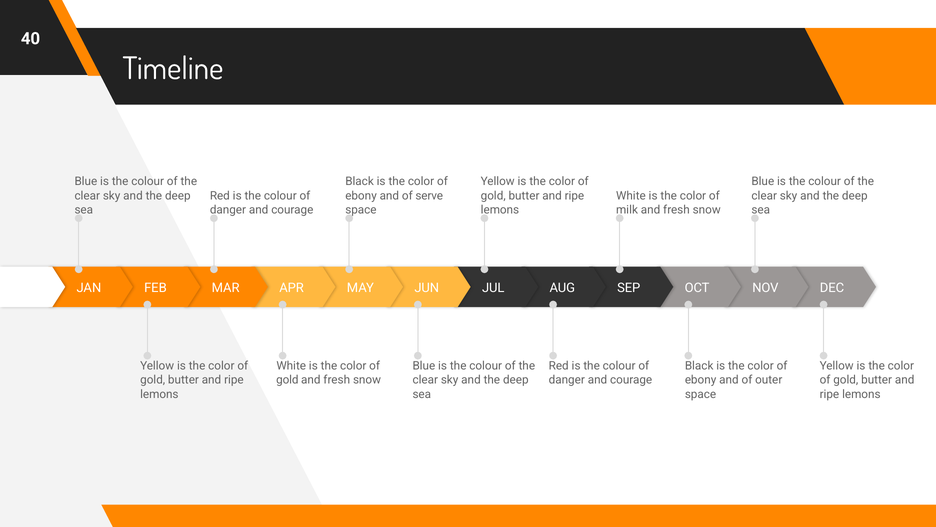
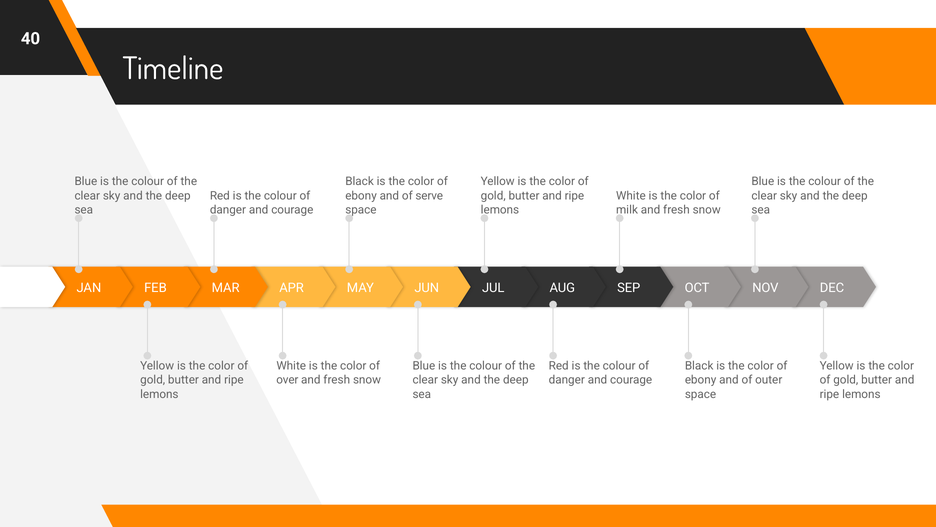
gold at (287, 380): gold -> over
